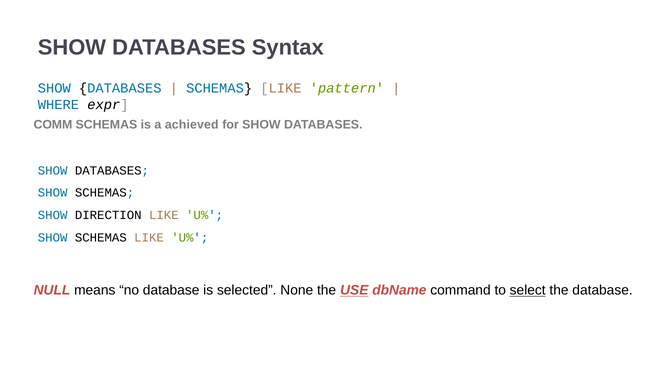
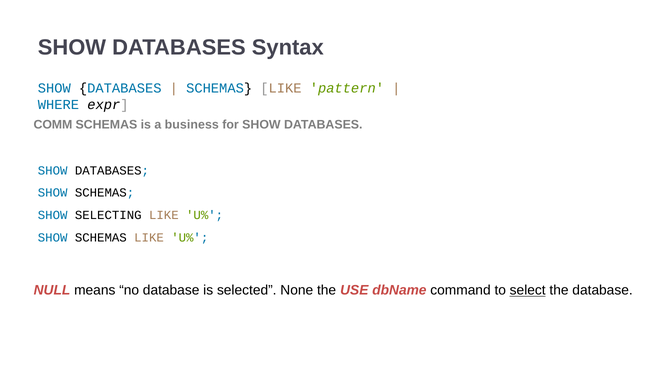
achieved: achieved -> business
DIRECTION: DIRECTION -> SELECTING
USE underline: present -> none
